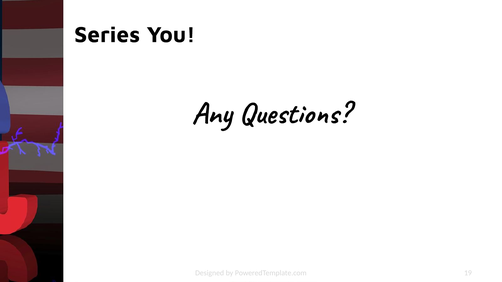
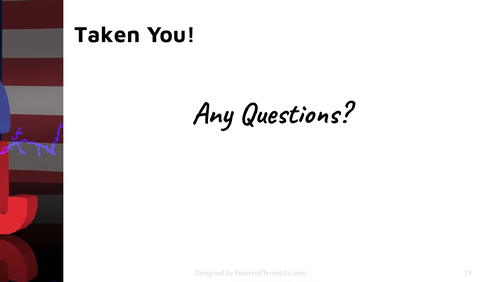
Series: Series -> Taken
